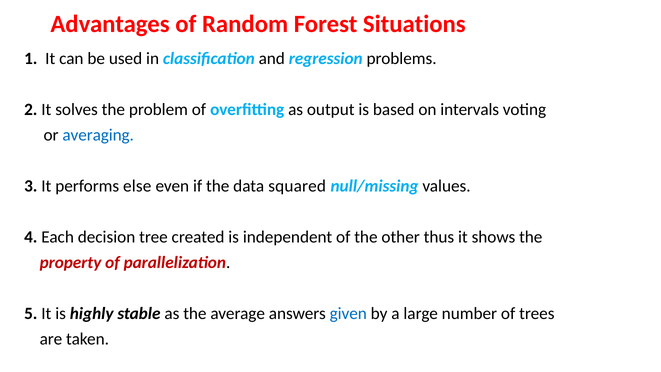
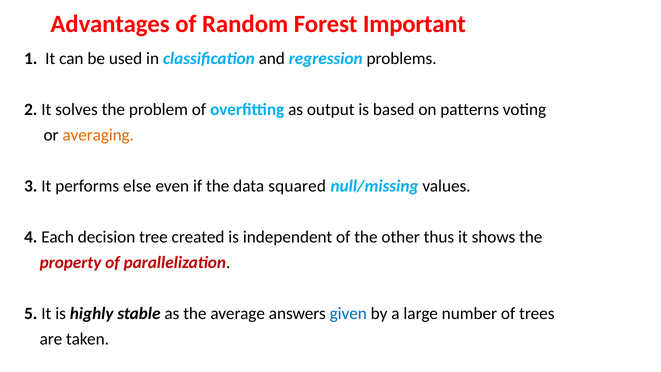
Situations: Situations -> Important
intervals: intervals -> patterns
averaging colour: blue -> orange
